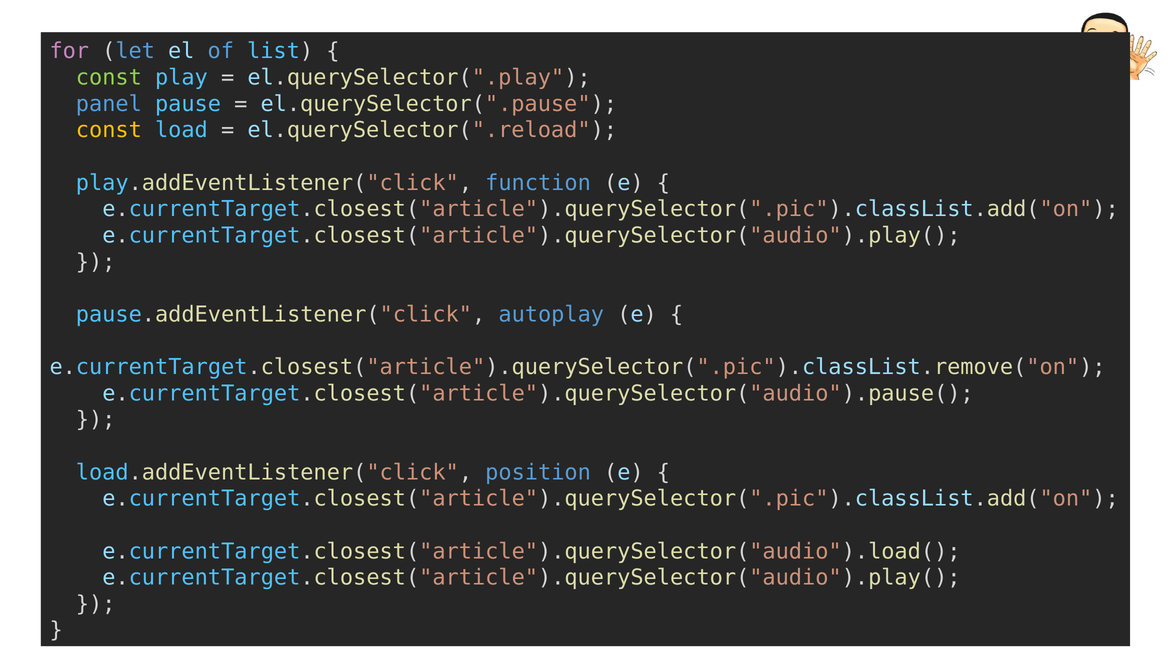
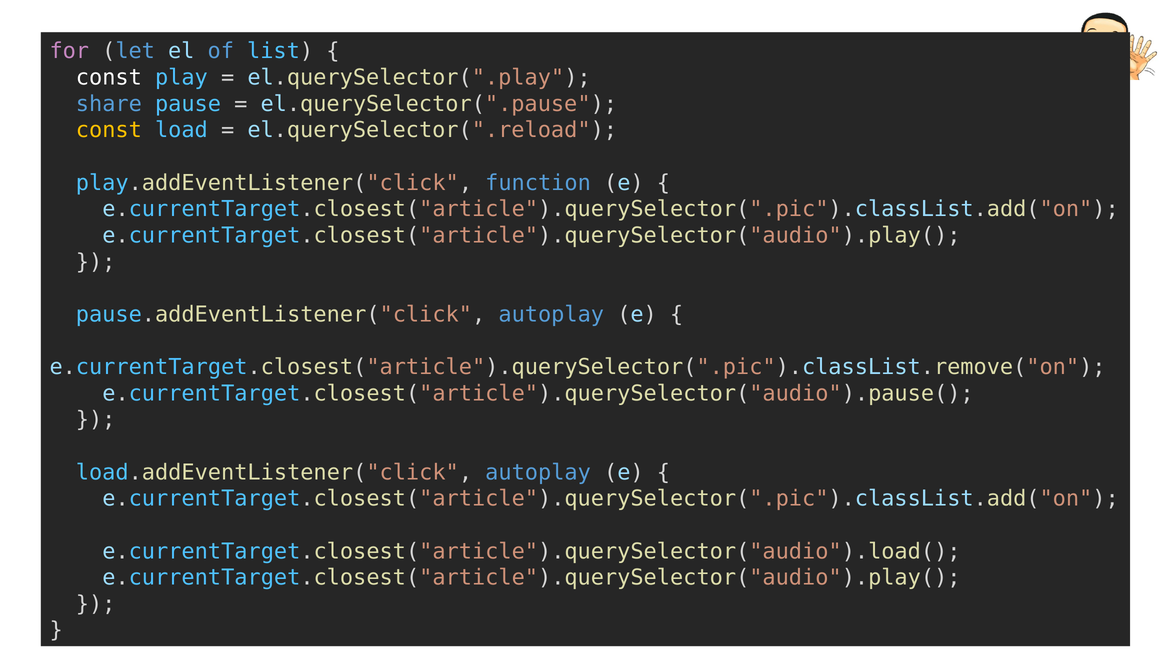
const at (109, 78) colour: light green -> white
panel: panel -> share
load.addEventListener("click position: position -> autoplay
